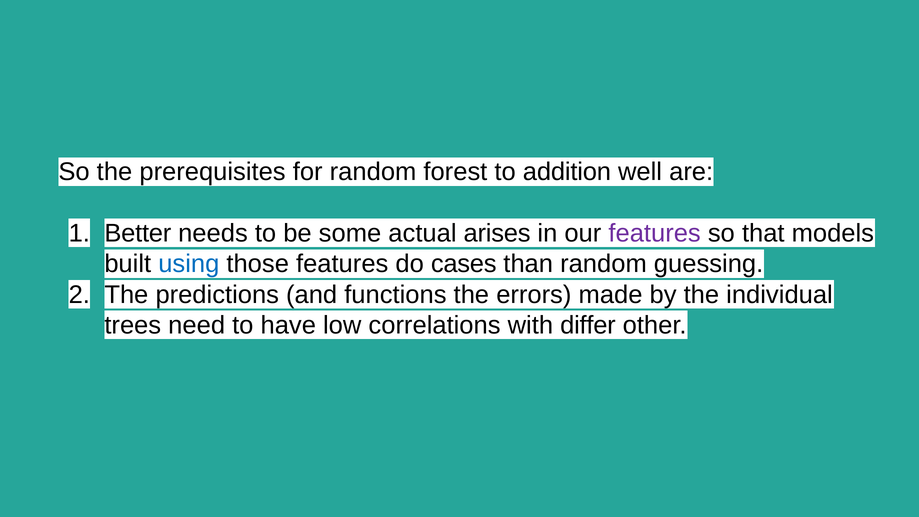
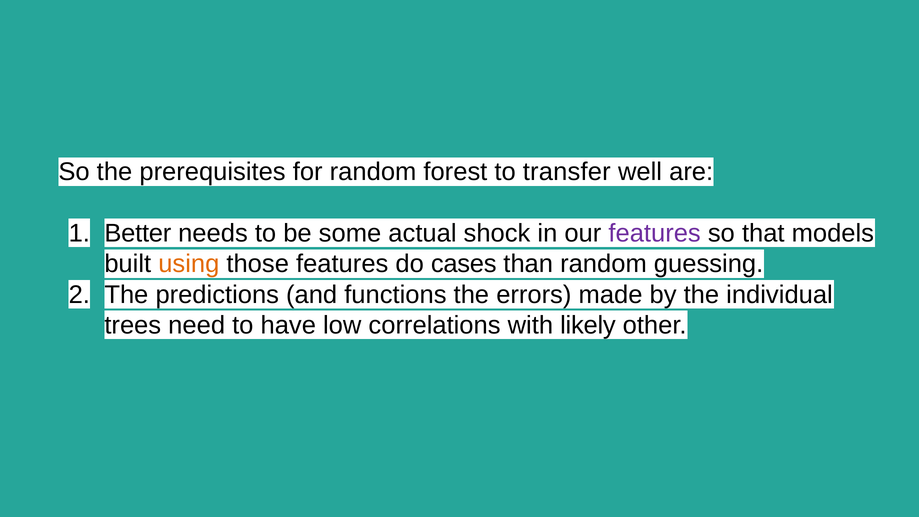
addition: addition -> transfer
arises: arises -> shock
using colour: blue -> orange
differ: differ -> likely
